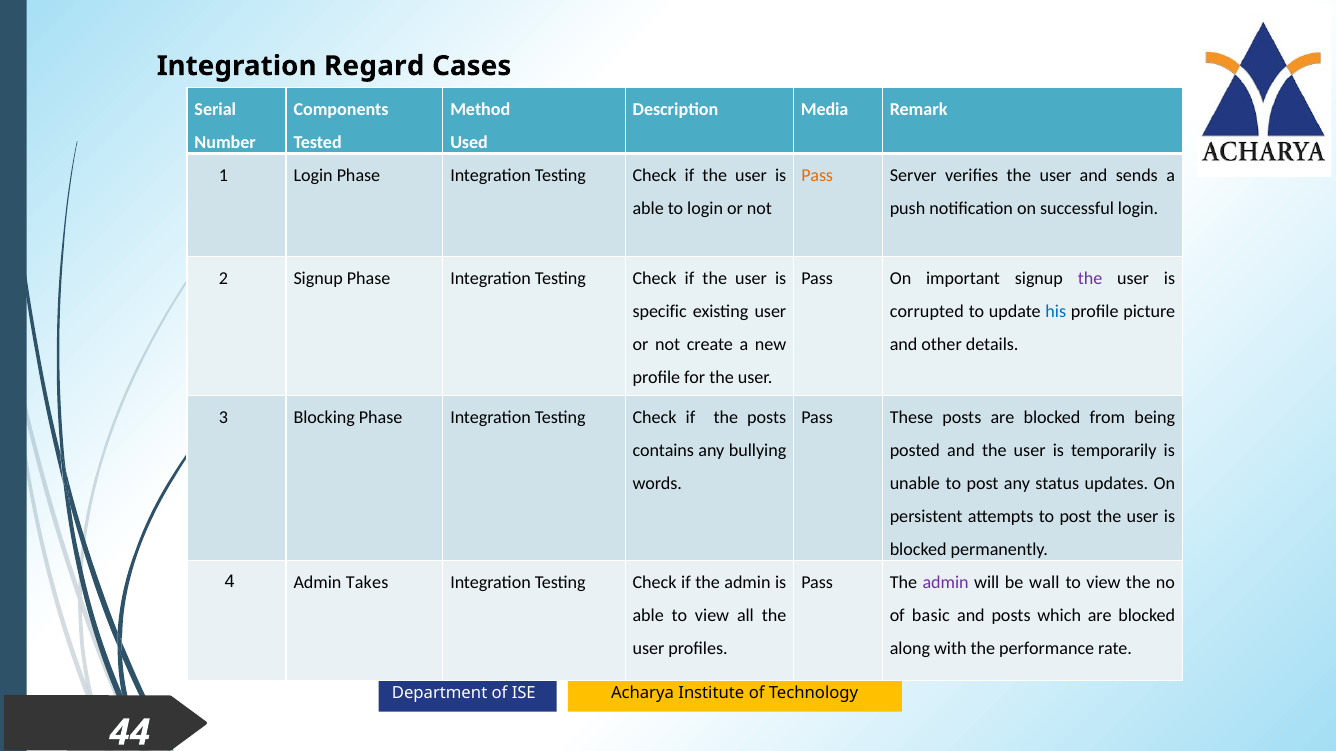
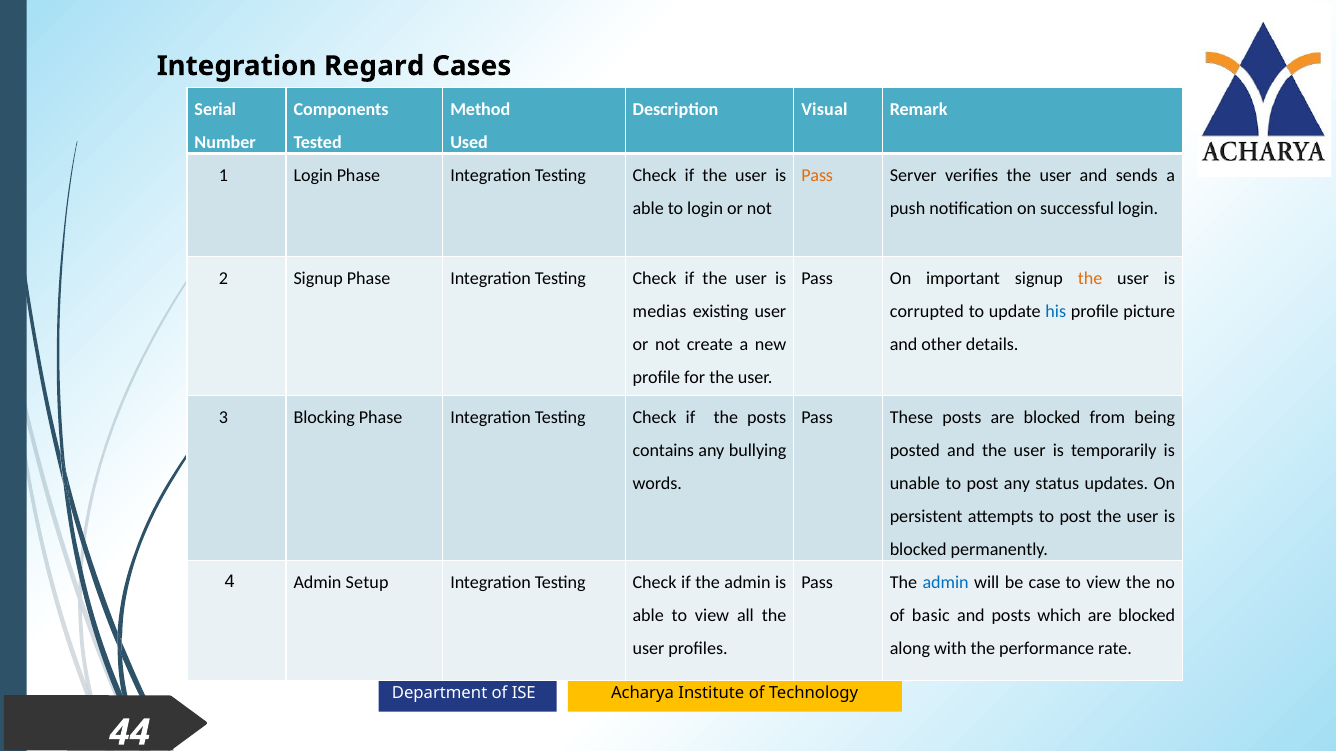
Media: Media -> Visual
the at (1090, 279) colour: purple -> orange
specific: specific -> medias
Takes: Takes -> Setup
admin at (946, 583) colour: purple -> blue
wall: wall -> case
